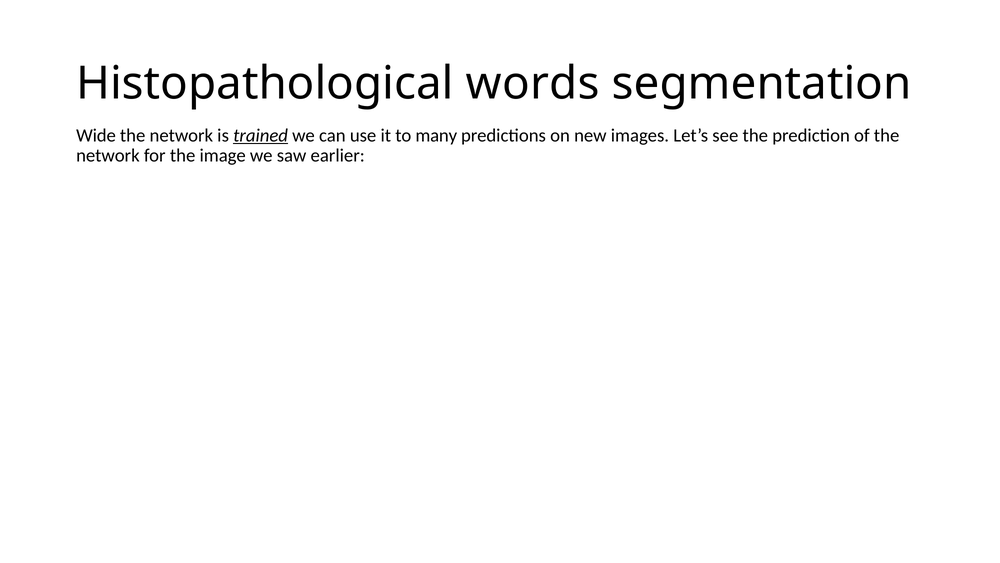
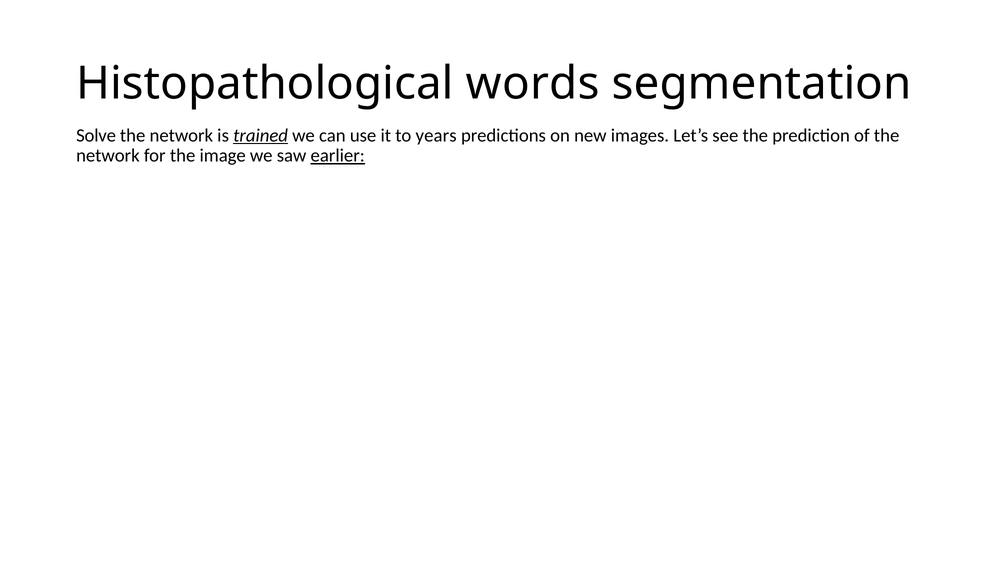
Wide: Wide -> Solve
many: many -> years
earlier underline: none -> present
